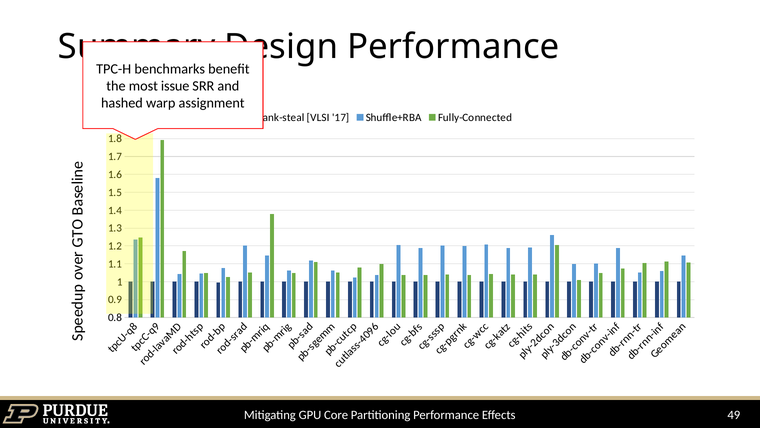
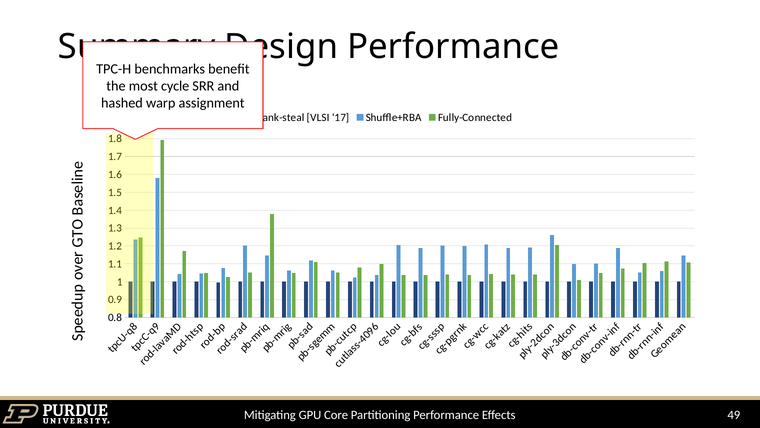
issue: issue -> cycle
